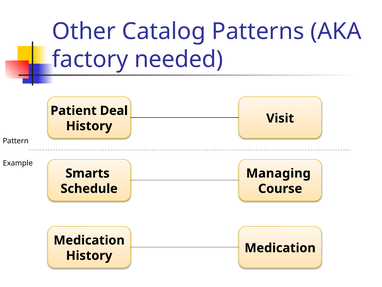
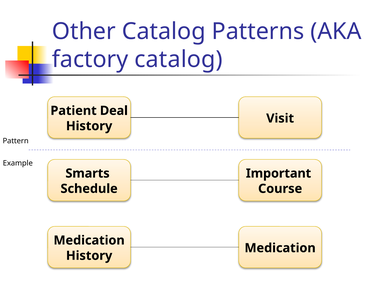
factory needed: needed -> catalog
Managing: Managing -> Important
